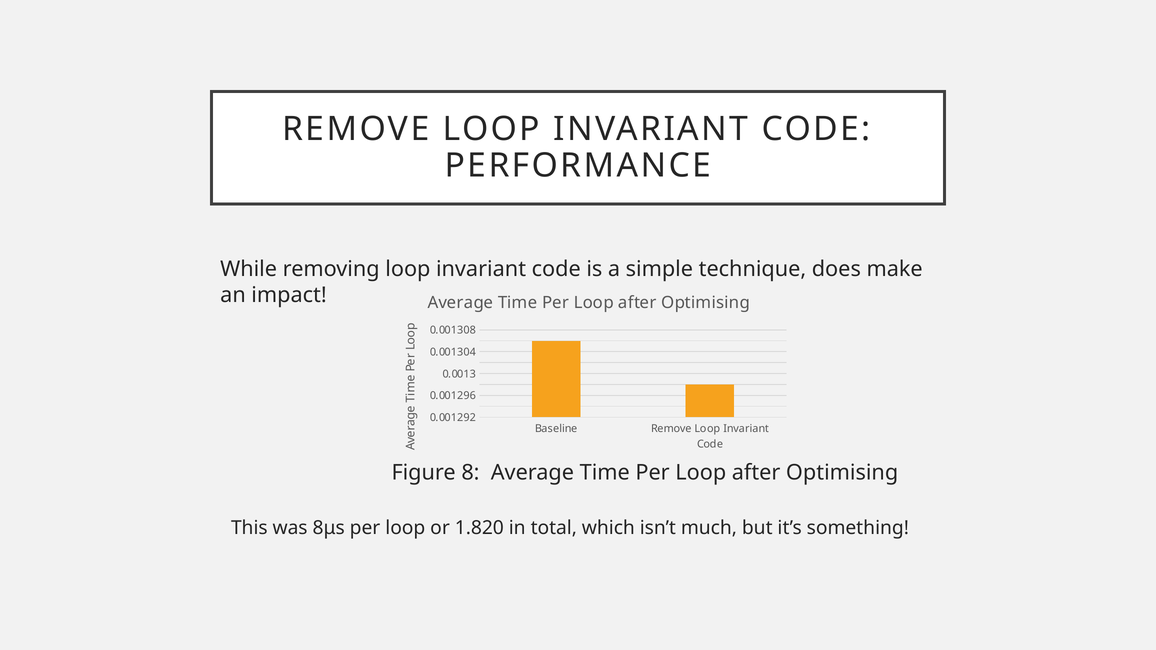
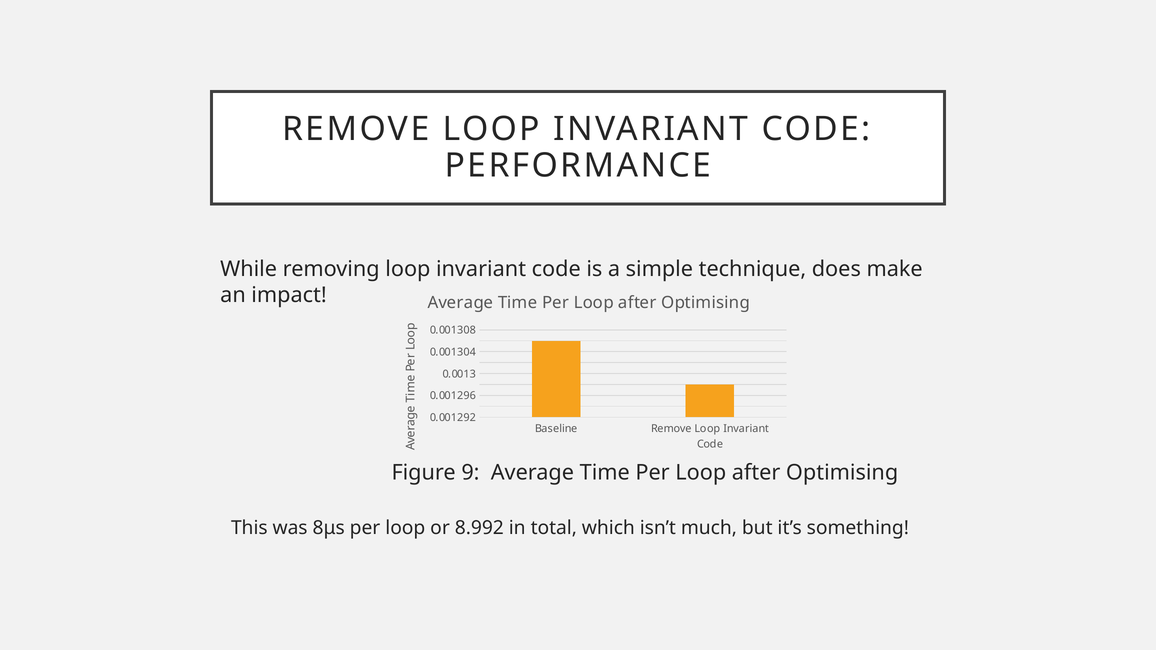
8: 8 -> 9
1.820: 1.820 -> 8.992
